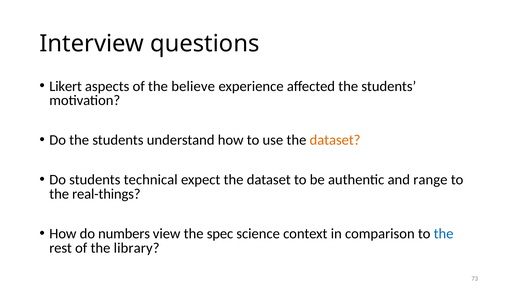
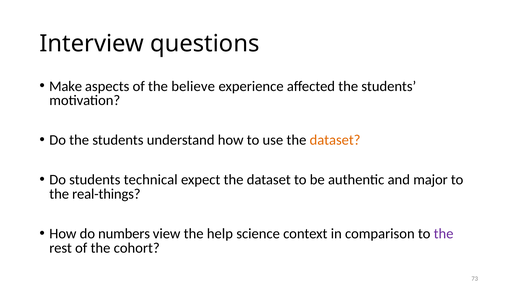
Likert: Likert -> Make
range: range -> major
spec: spec -> help
the at (444, 234) colour: blue -> purple
library: library -> cohort
